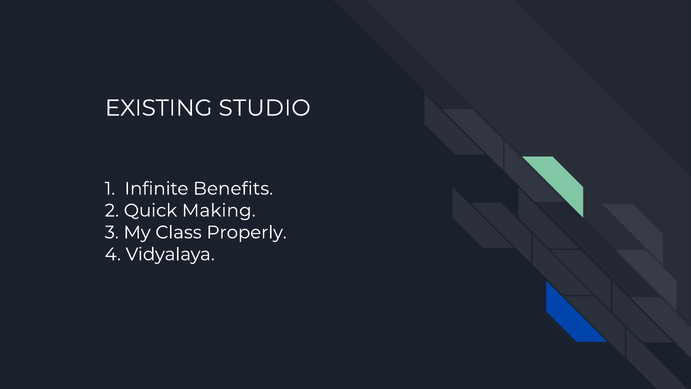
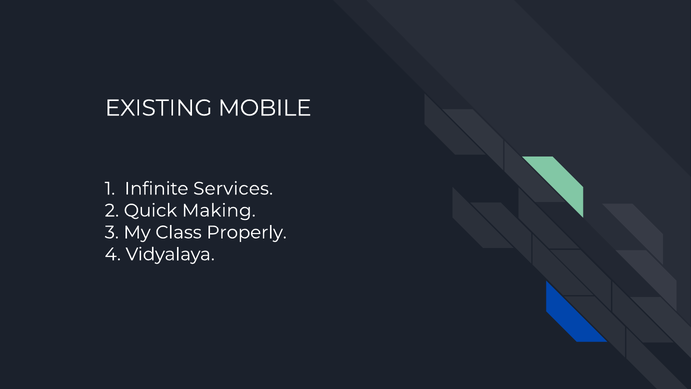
STUDIO: STUDIO -> MOBILE
Benefits: Benefits -> Services
